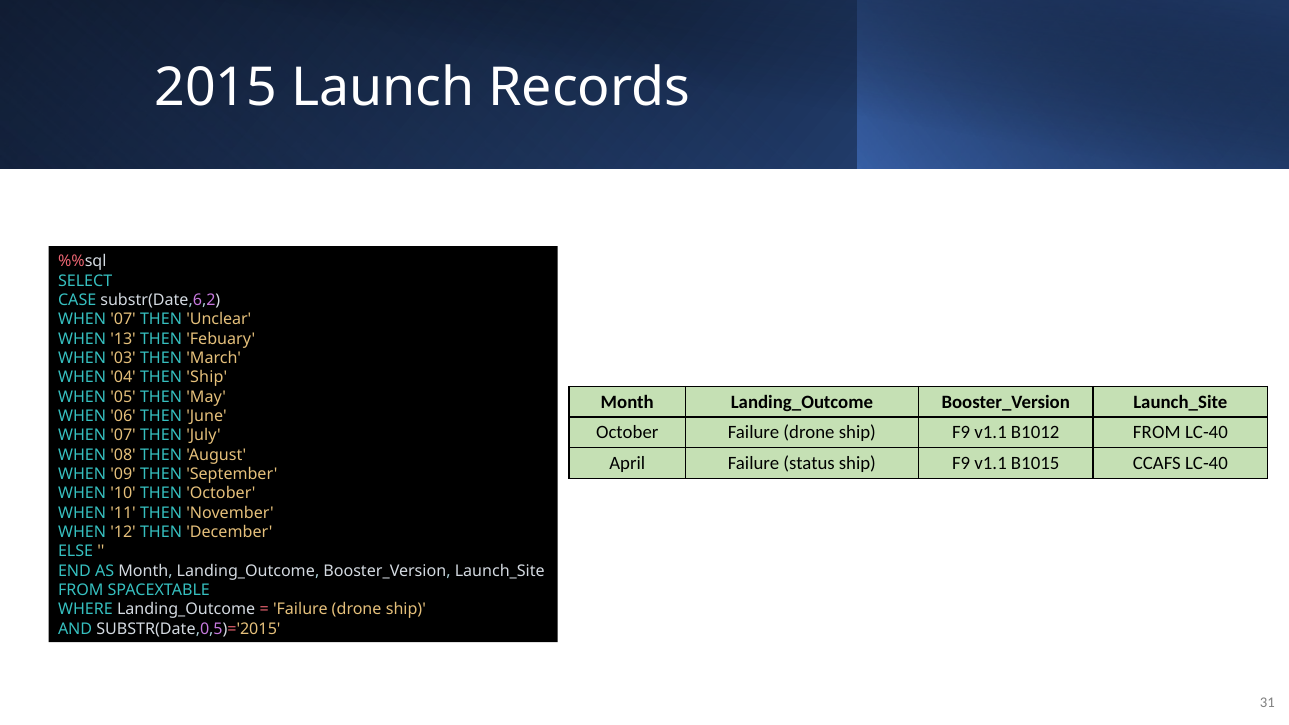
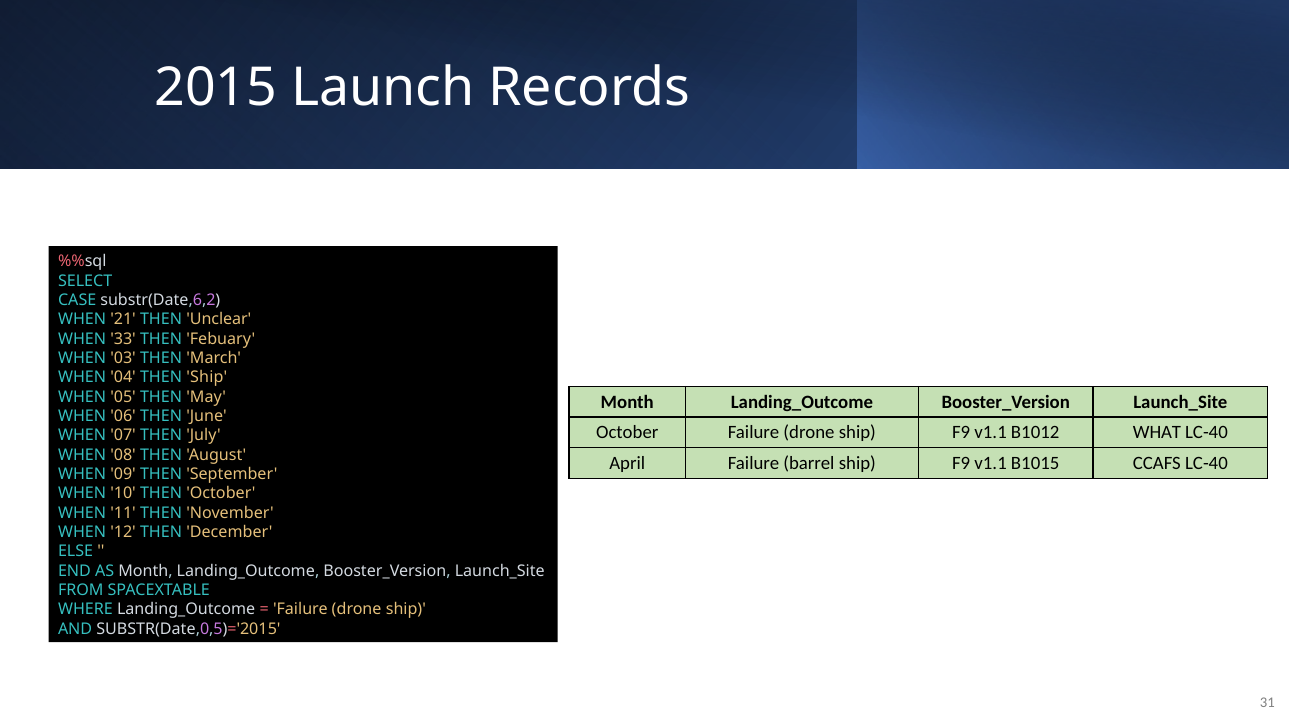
07 at (123, 320): 07 -> 21
13: 13 -> 33
B1012 FROM: FROM -> WHAT
status: status -> barrel
